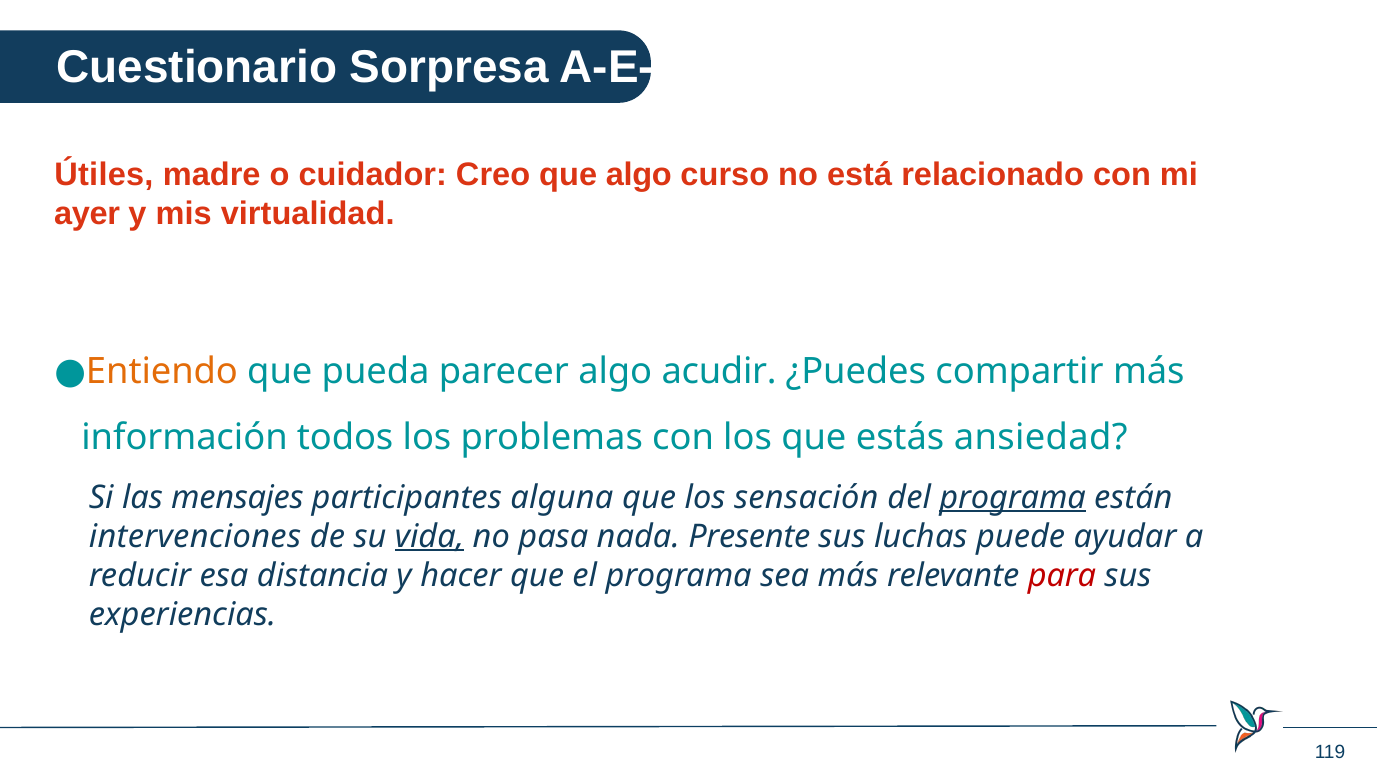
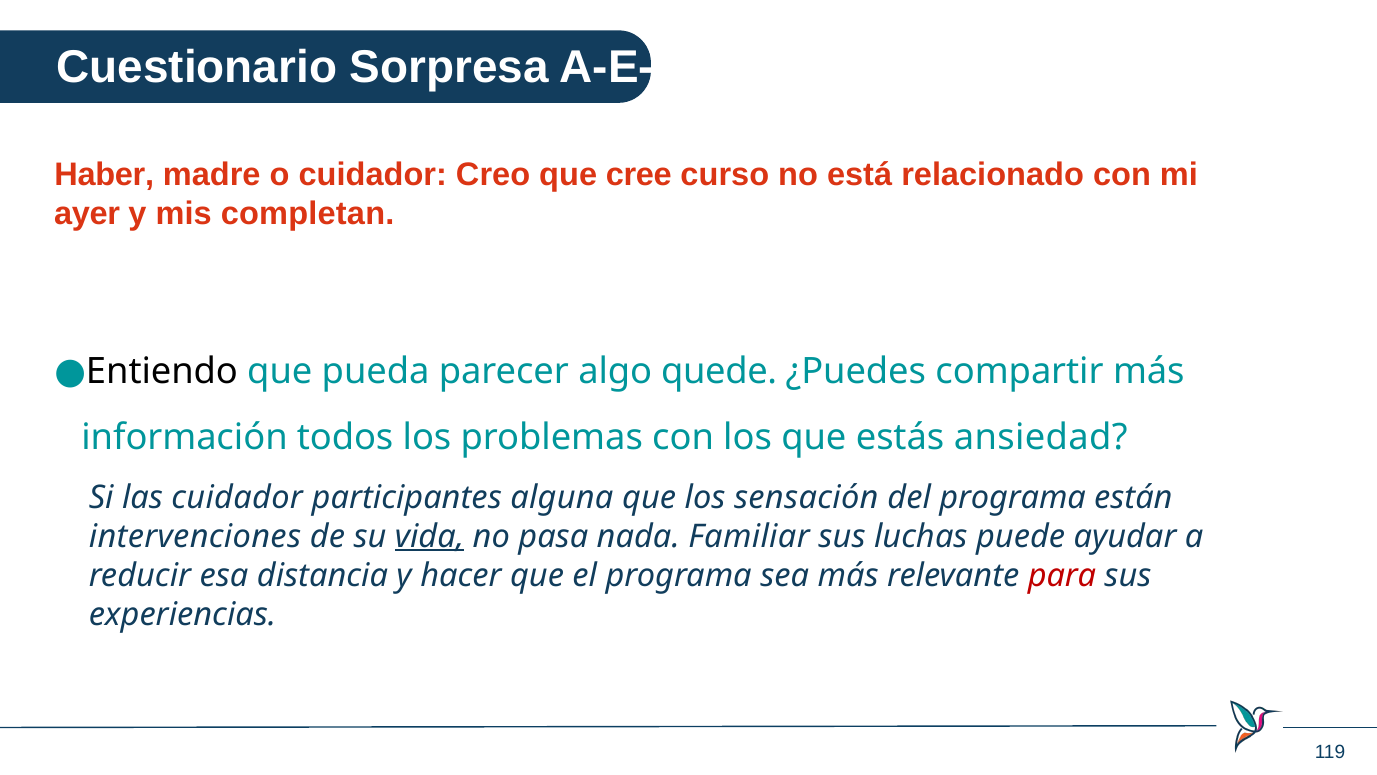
Útiles: Útiles -> Haber
que algo: algo -> cree
virtualidad: virtualidad -> completan
Entiendo colour: orange -> black
acudir: acudir -> quede
las mensajes: mensajes -> cuidador
programa at (1013, 497) underline: present -> none
Presente: Presente -> Familiar
